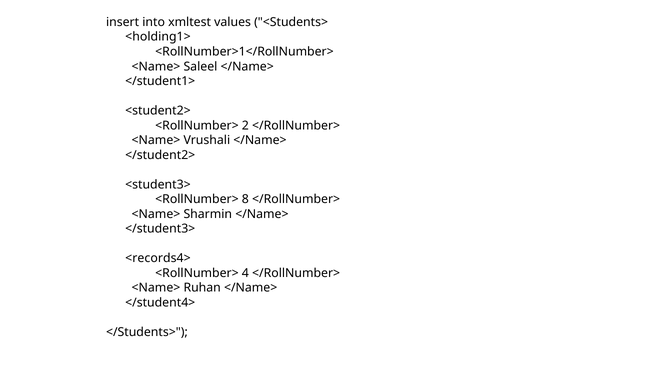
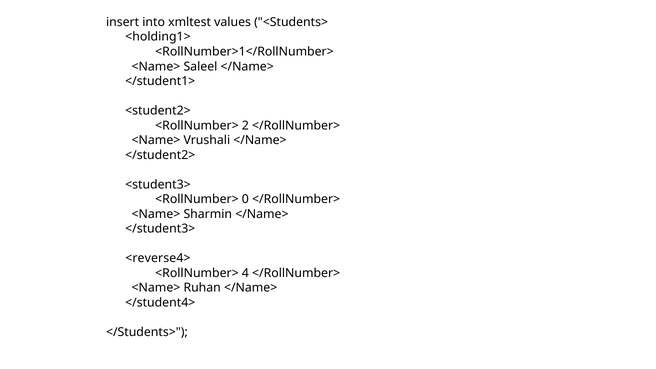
8: 8 -> 0
<records4>: <records4> -> <reverse4>
